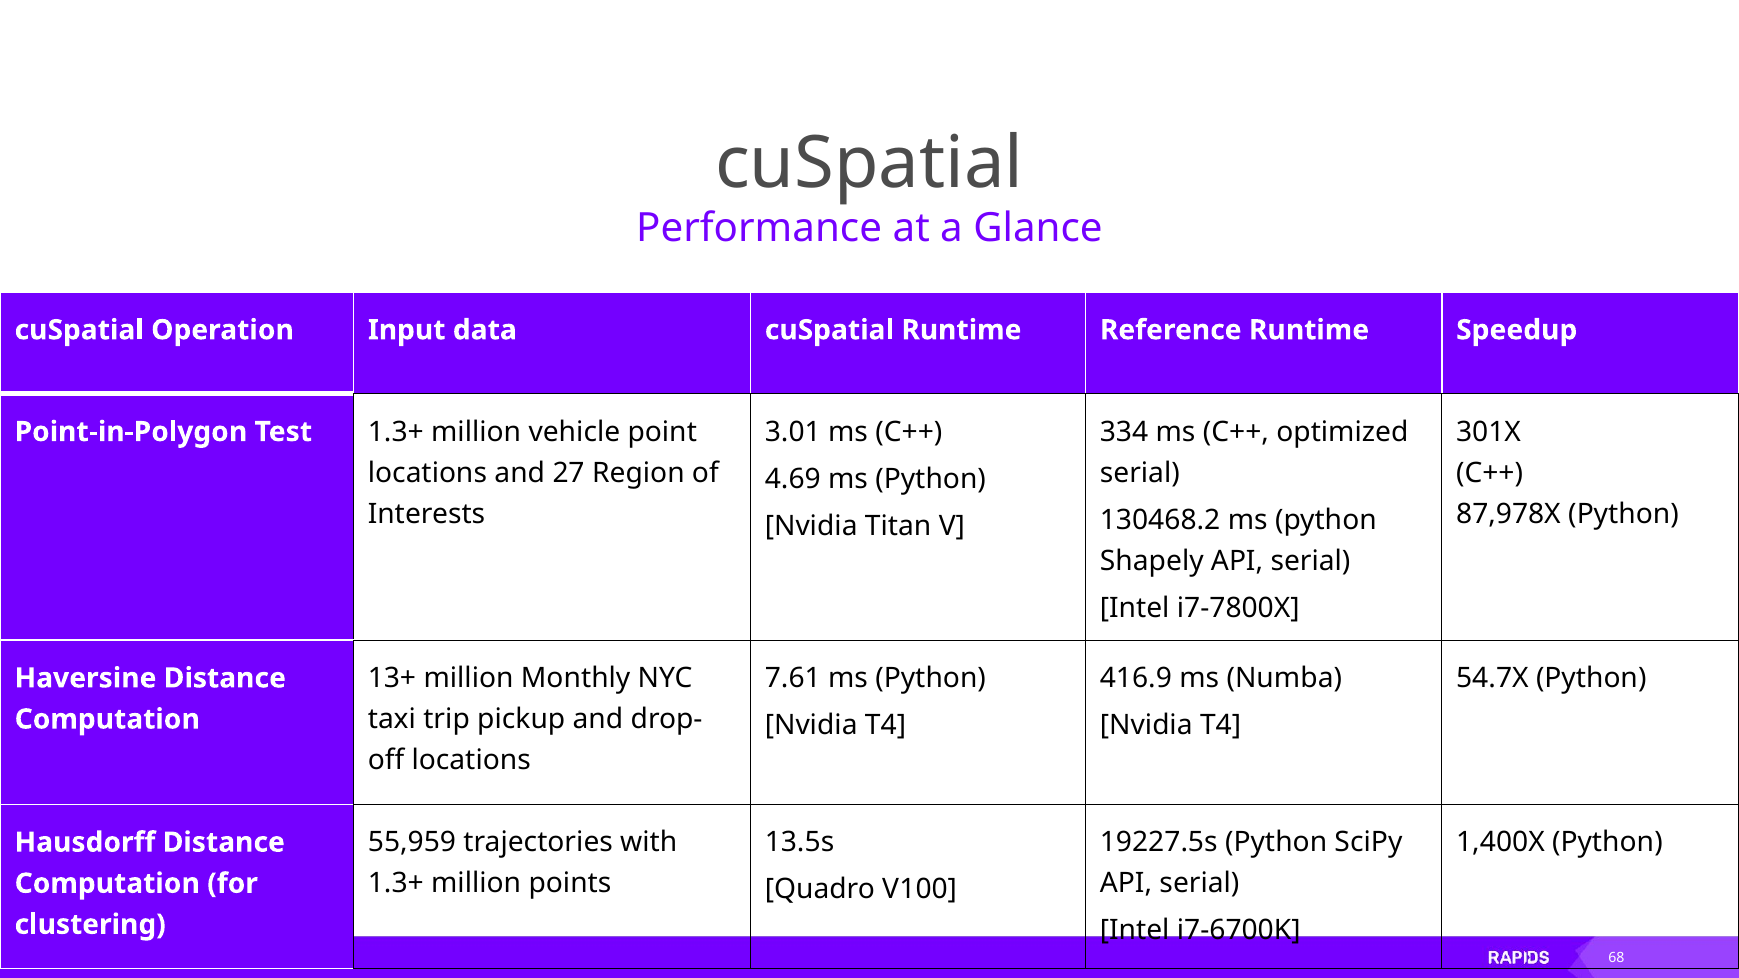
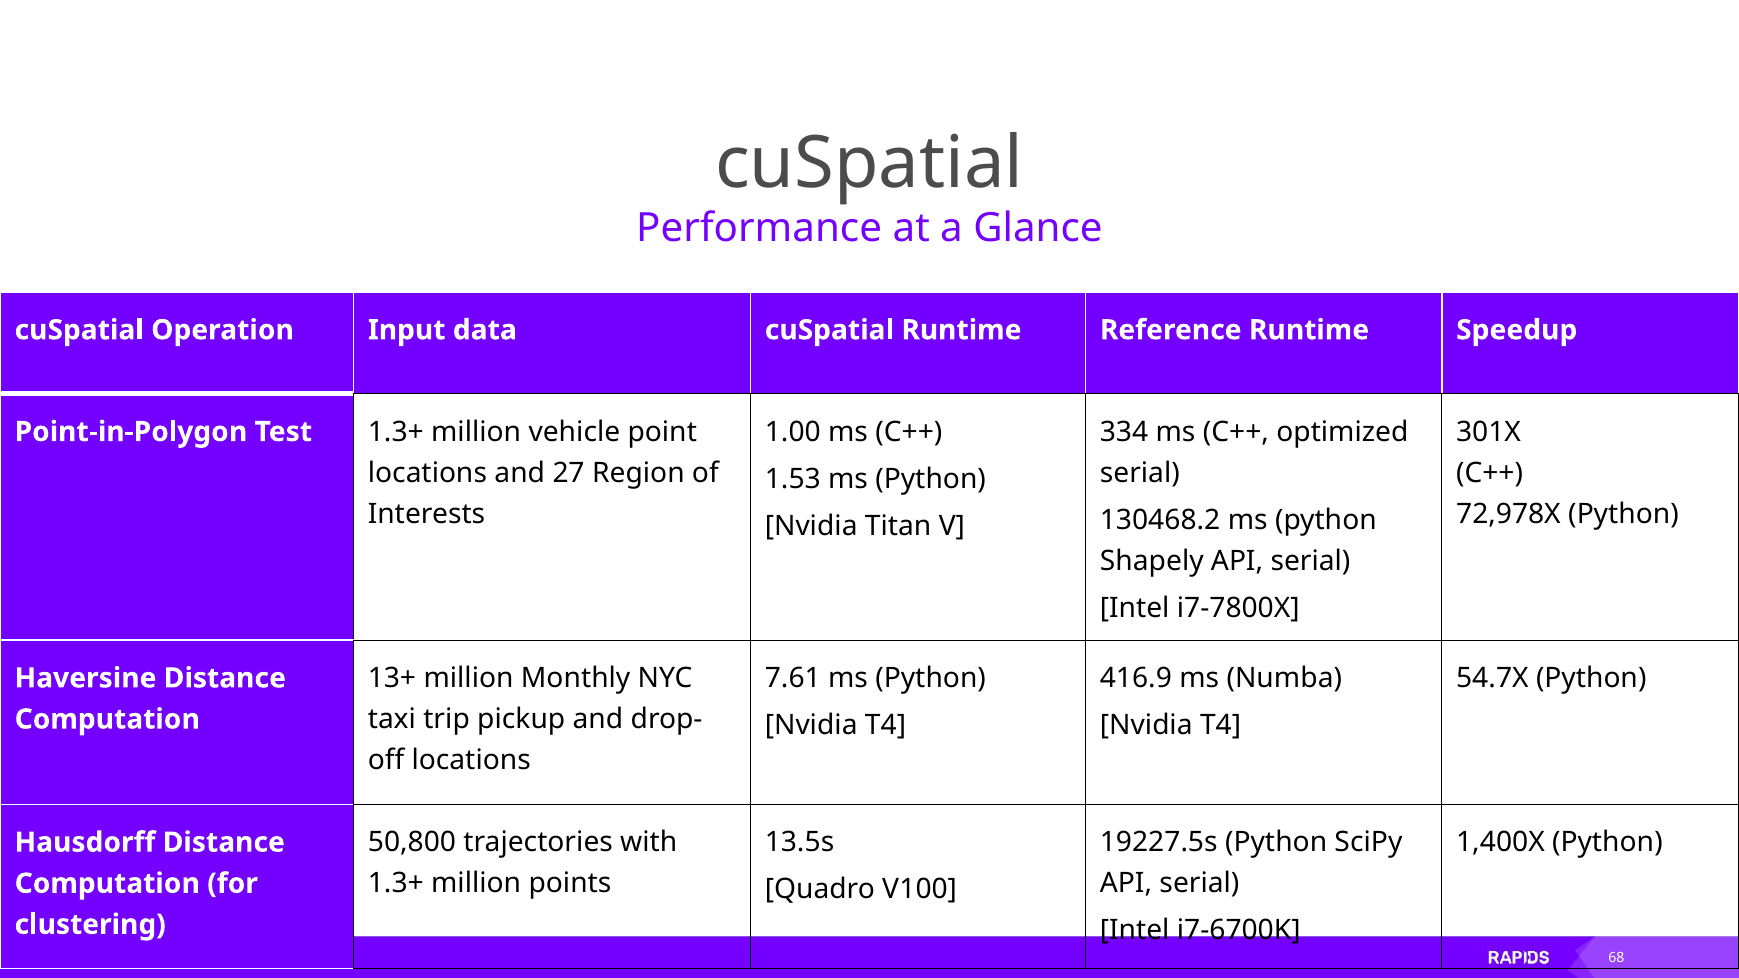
3.01: 3.01 -> 1.00
4.69: 4.69 -> 1.53
87,978X: 87,978X -> 72,978X
55,959: 55,959 -> 50,800
